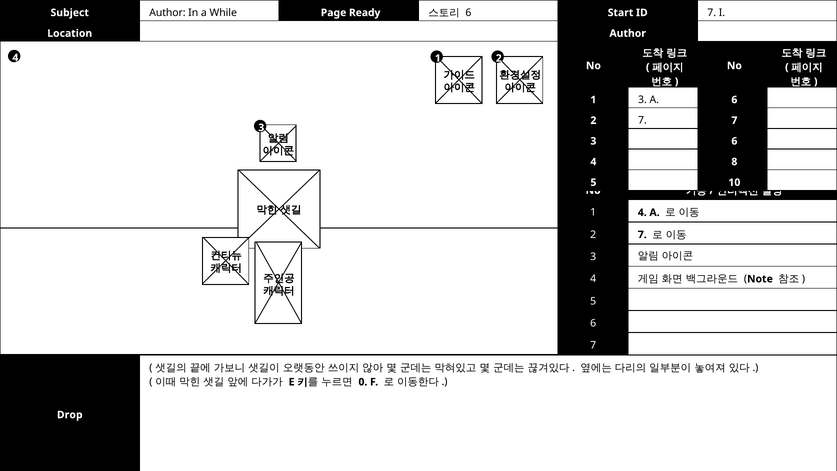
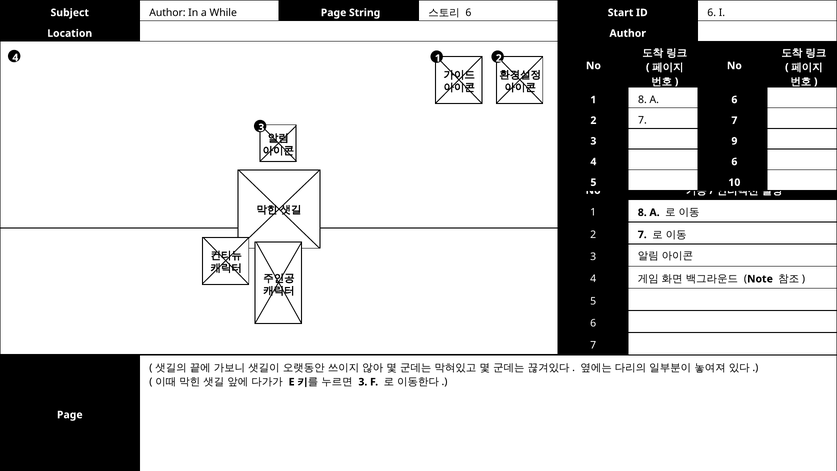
Ready: Ready -> String
ID 7: 7 -> 6
3 at (642, 100): 3 -> 8
3 6: 6 -> 9
4 8: 8 -> 6
4 at (642, 212): 4 -> 8
0 at (363, 382): 0 -> 3
Drop at (70, 415): Drop -> Page
